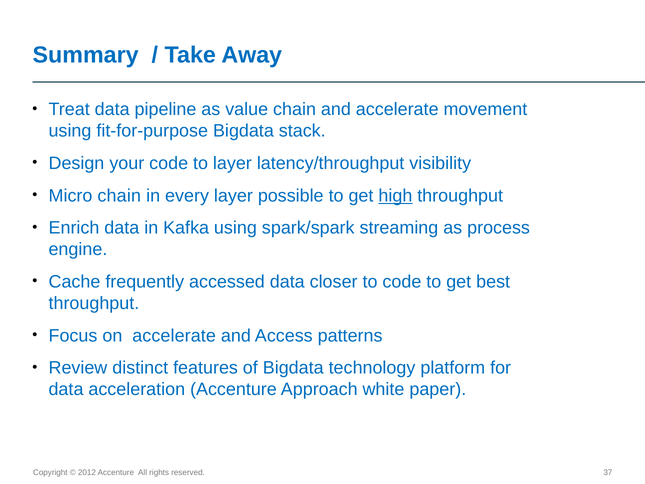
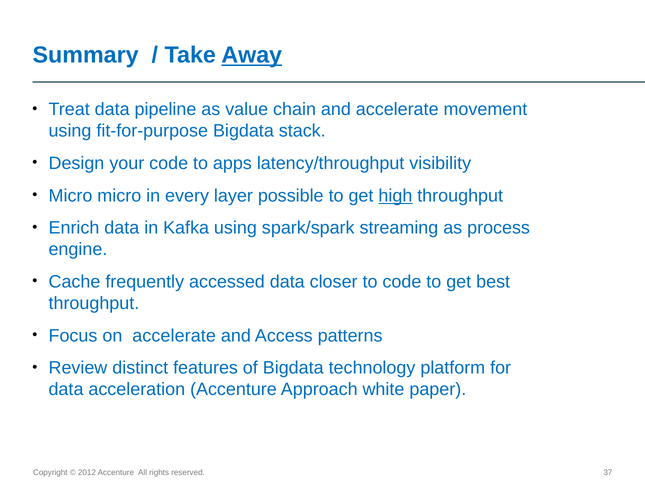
Away underline: none -> present
to layer: layer -> apps
Micro chain: chain -> micro
